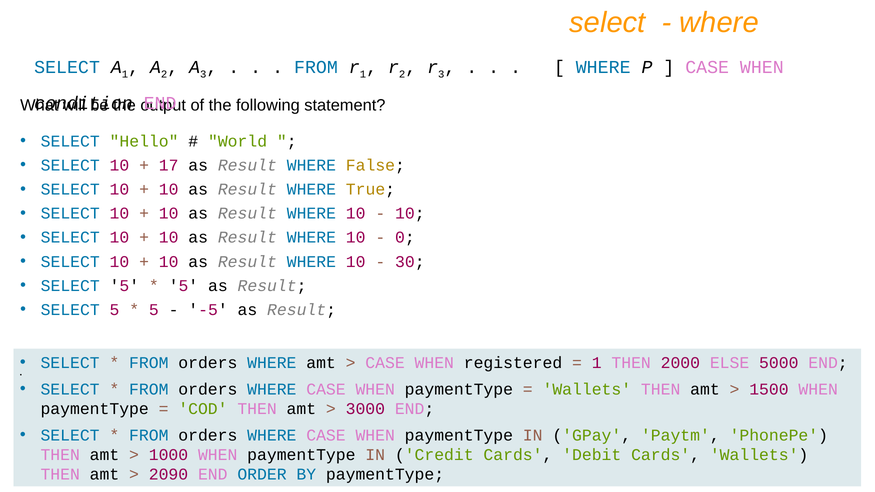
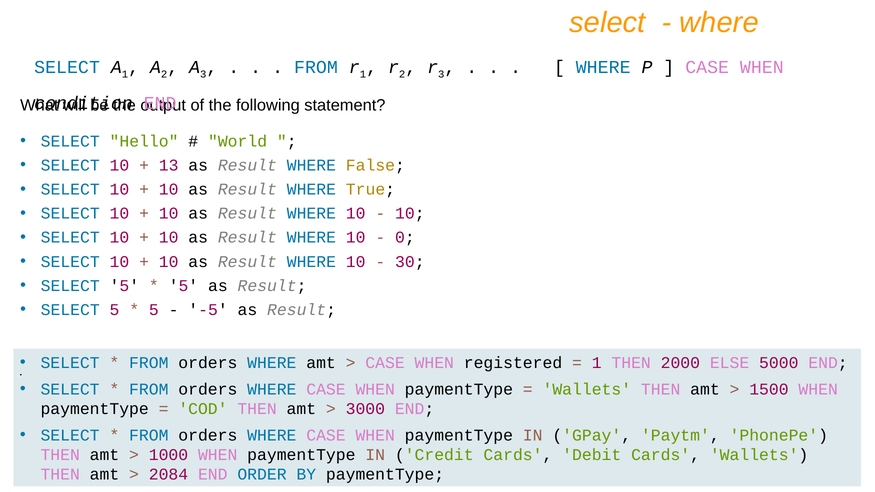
17: 17 -> 13
2090: 2090 -> 2084
